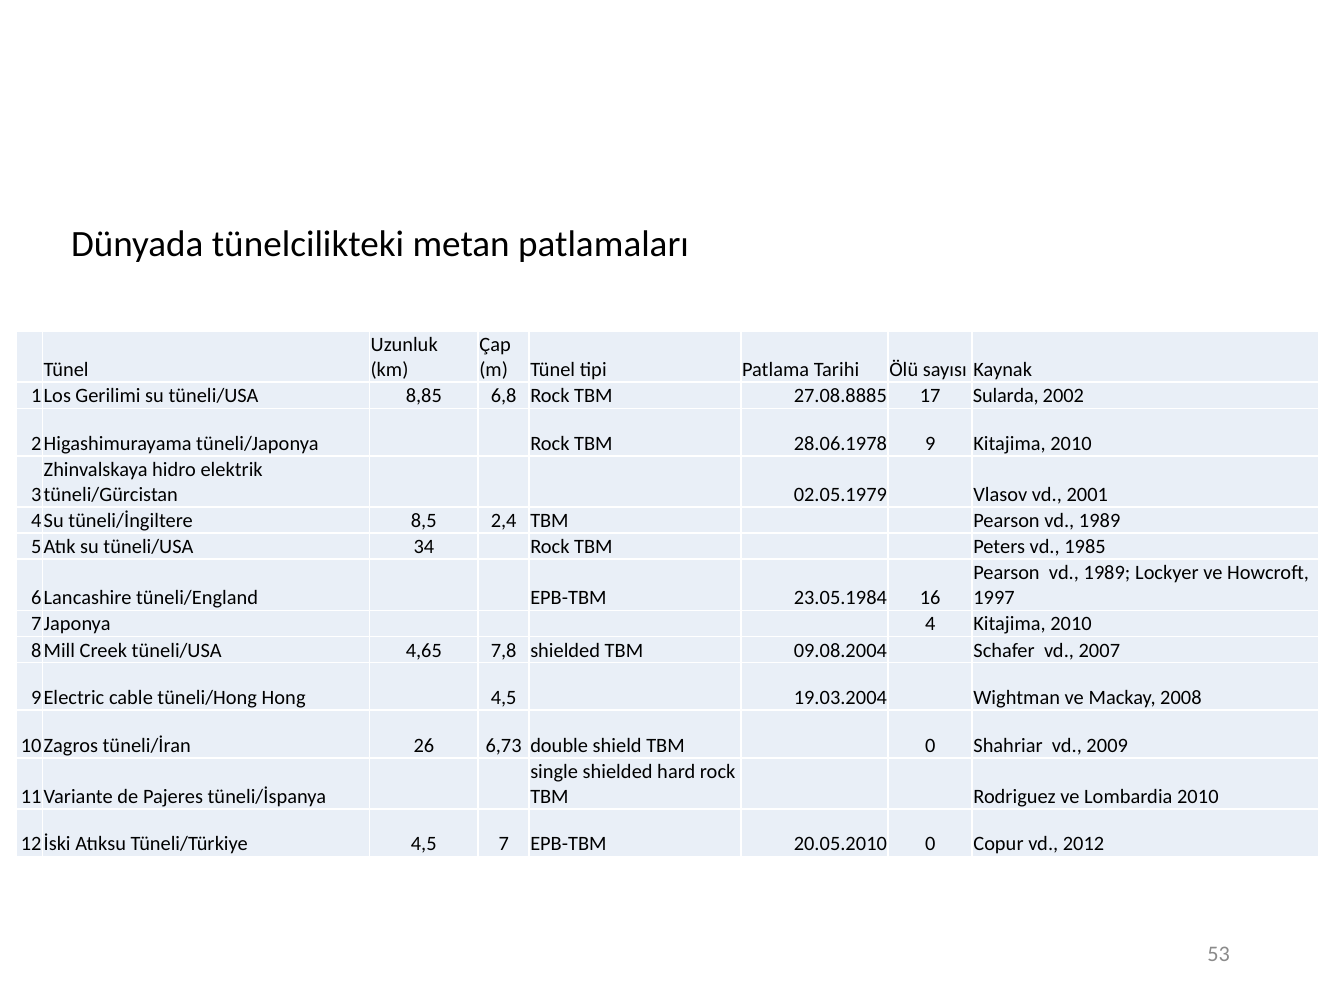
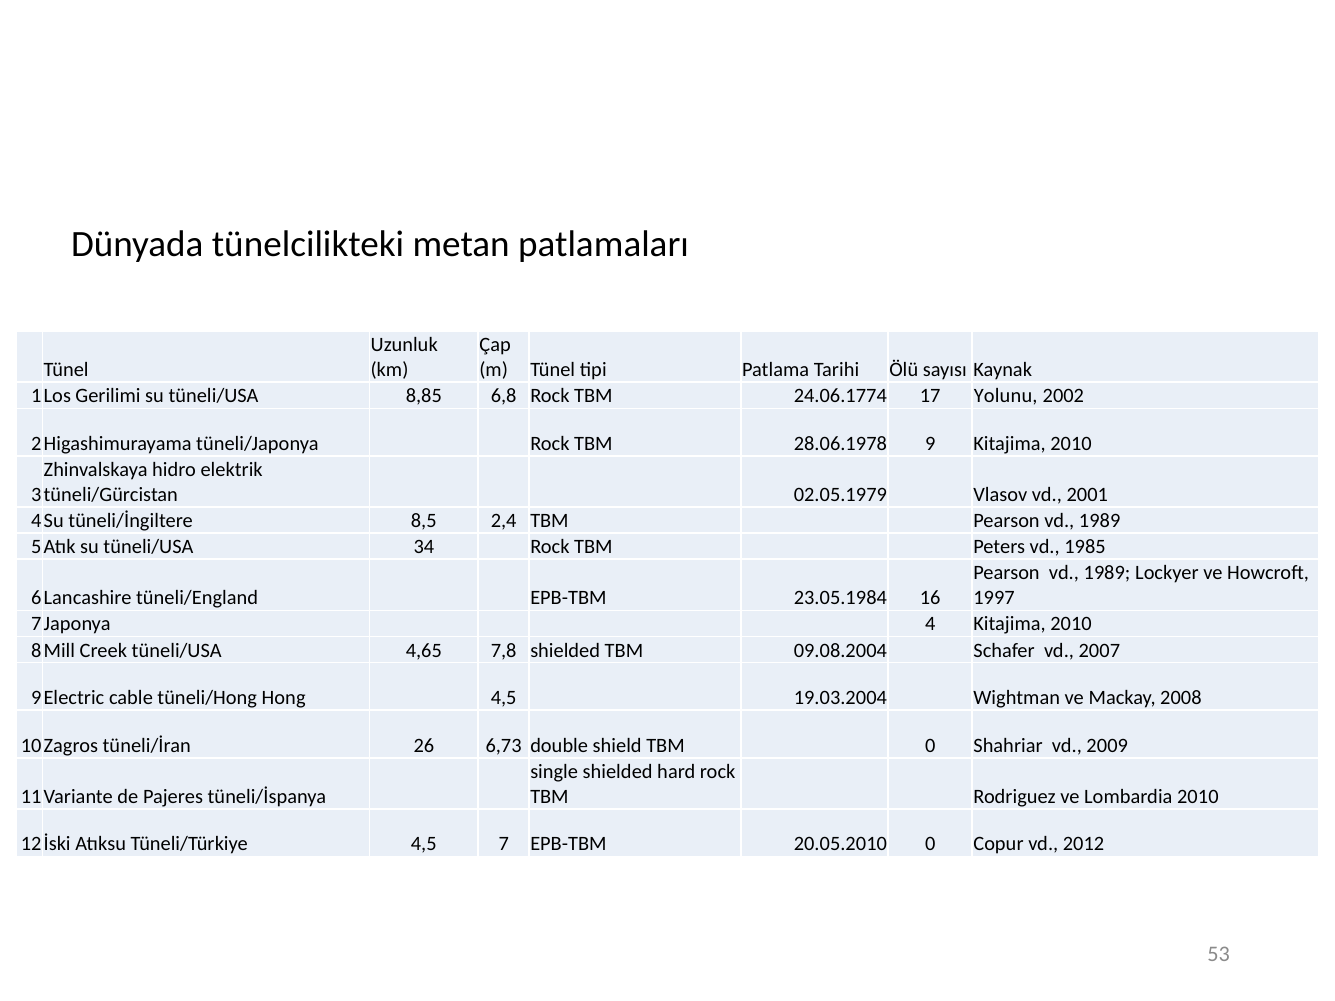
27.08.8885: 27.08.8885 -> 24.06.1774
Sularda: Sularda -> Yolunu
